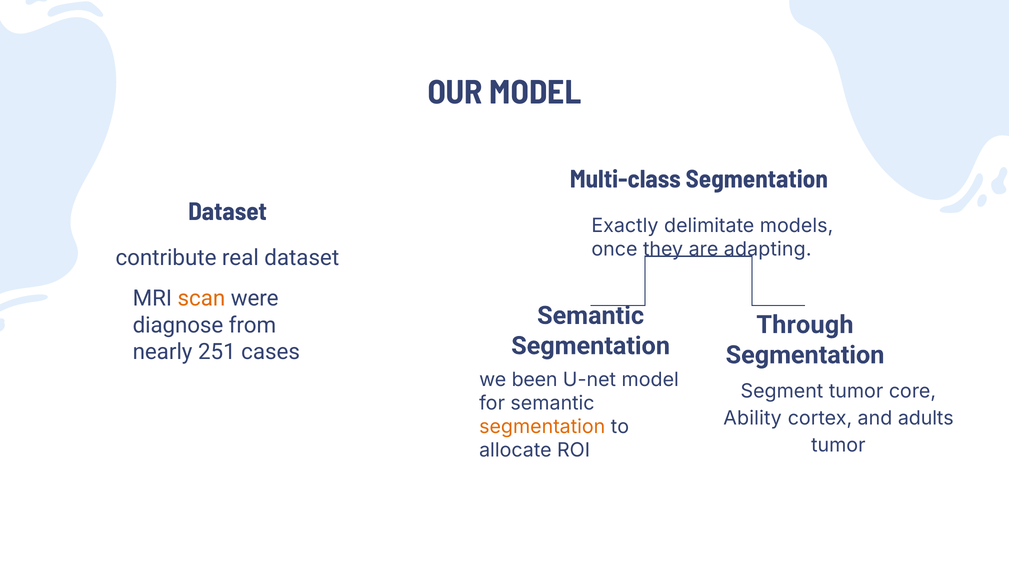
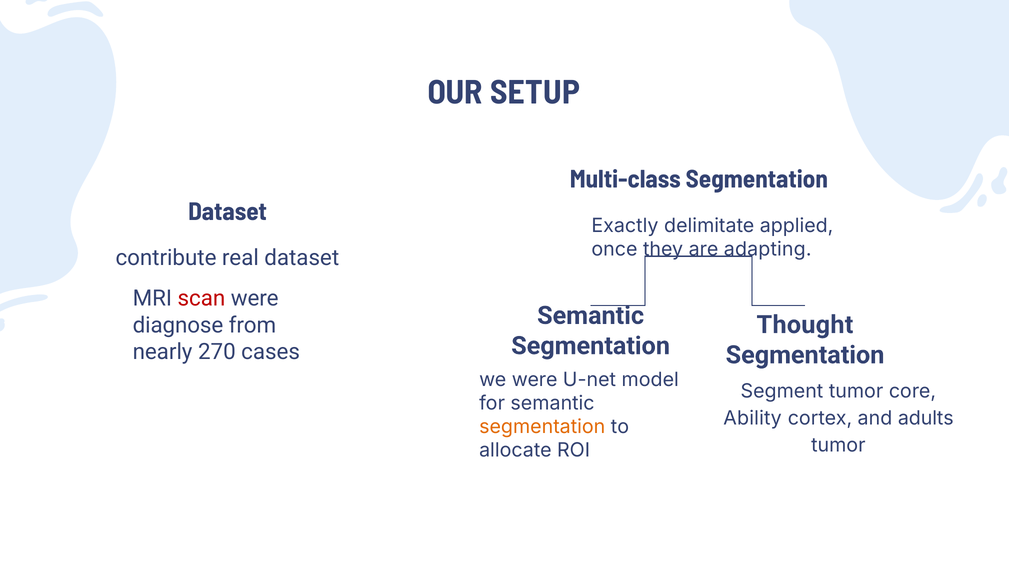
OUR MODEL: MODEL -> SETUP
models: models -> applied
scan colour: orange -> red
Through: Through -> Thought
251: 251 -> 270
we been: been -> were
